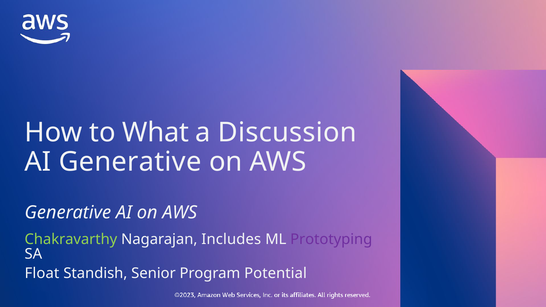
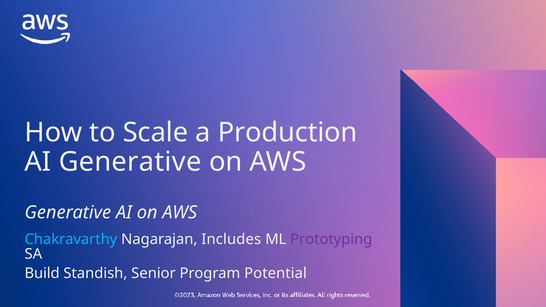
What: What -> Scale
Discussion: Discussion -> Production
Chakravarthy colour: light green -> light blue
Float: Float -> Build
